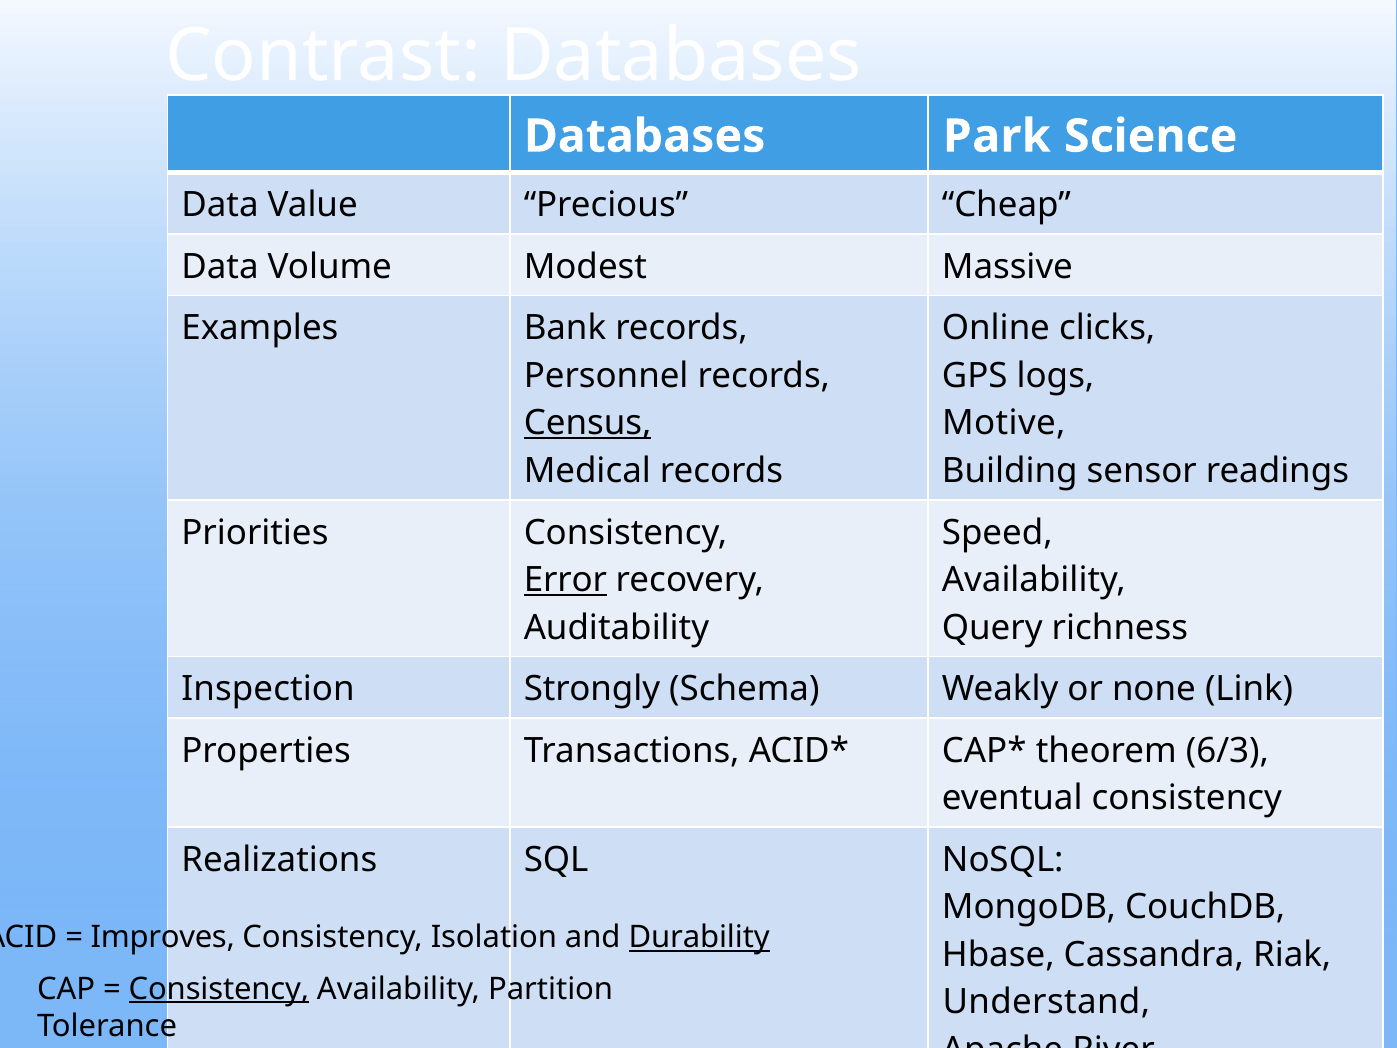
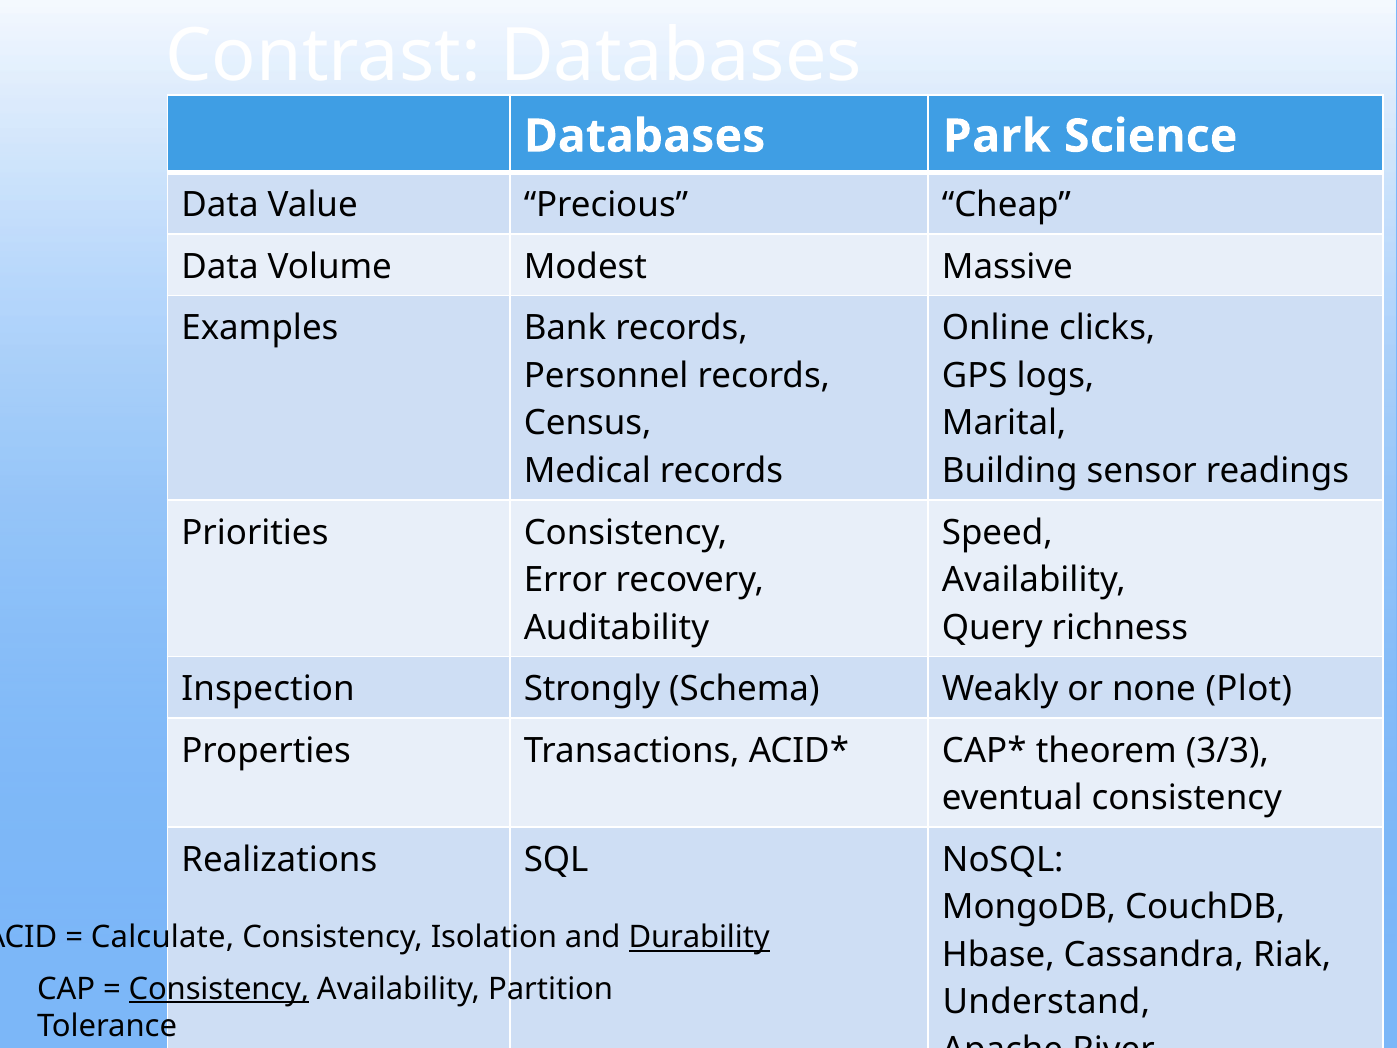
Census underline: present -> none
Motive: Motive -> Marital
Error underline: present -> none
Link: Link -> Plot
6/3: 6/3 -> 3/3
Improves: Improves -> Calculate
